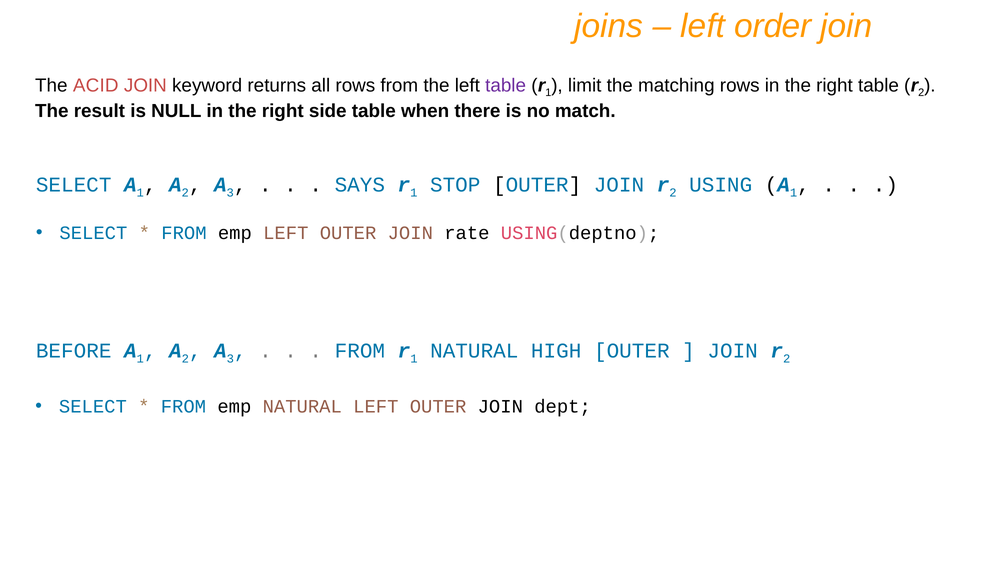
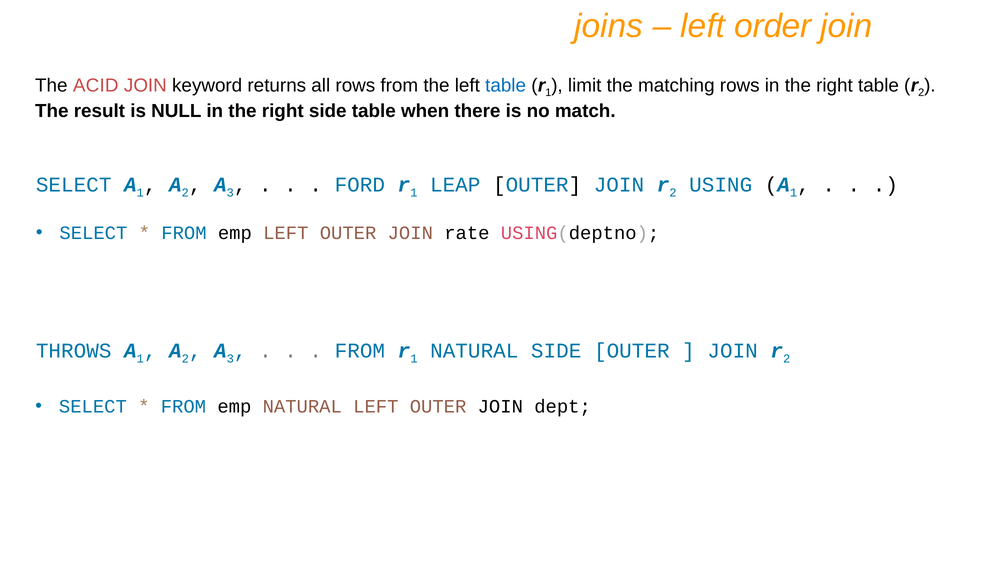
table at (506, 85) colour: purple -> blue
SAYS: SAYS -> FORD
STOP: STOP -> LEAP
BEFORE: BEFORE -> THROWS
NATURAL HIGH: HIGH -> SIDE
